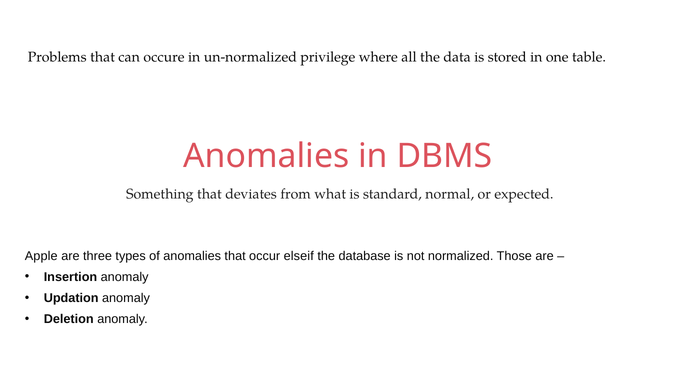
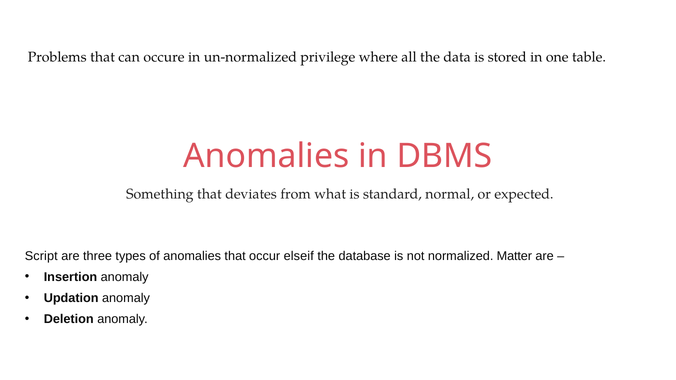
Apple: Apple -> Script
Those: Those -> Matter
